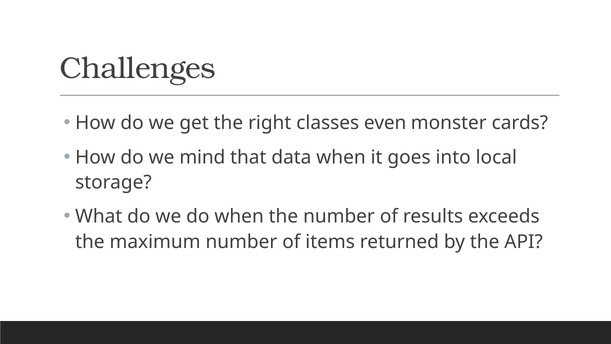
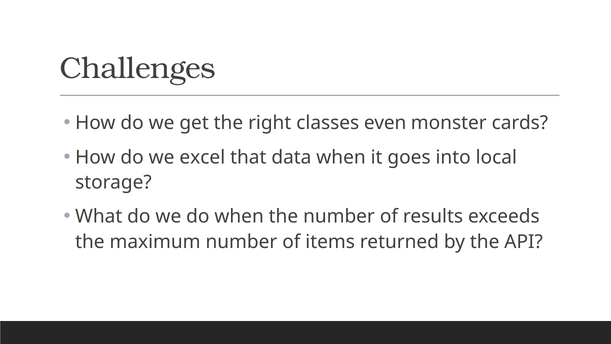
mind: mind -> excel
